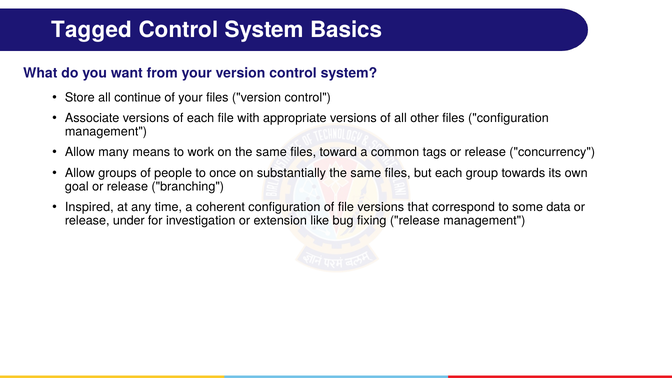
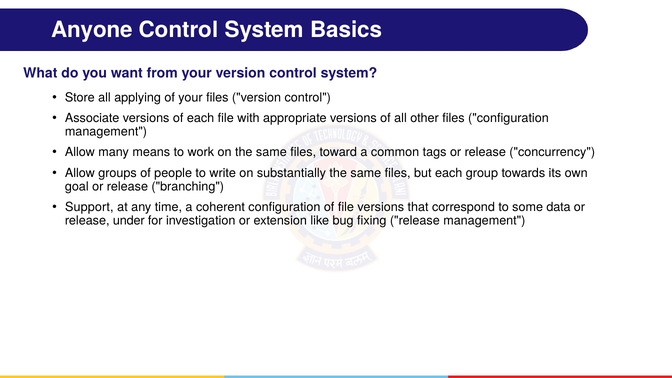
Tagged: Tagged -> Anyone
continue: continue -> applying
once: once -> write
Inspired: Inspired -> Support
